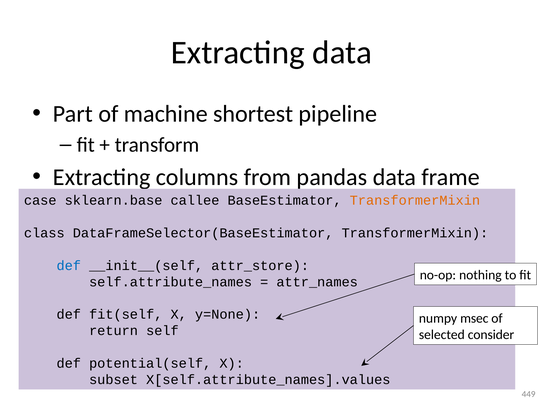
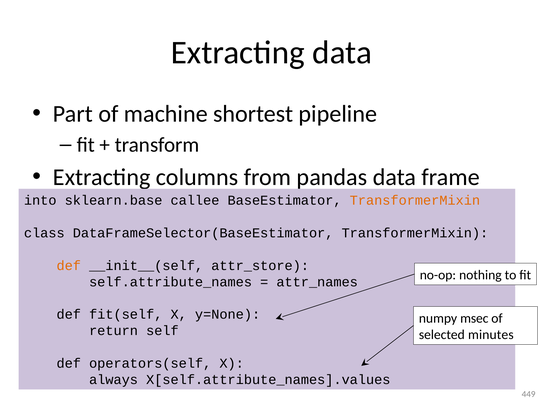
case: case -> into
def at (69, 266) colour: blue -> orange
consider: consider -> minutes
potential(self: potential(self -> operators(self
subset: subset -> always
